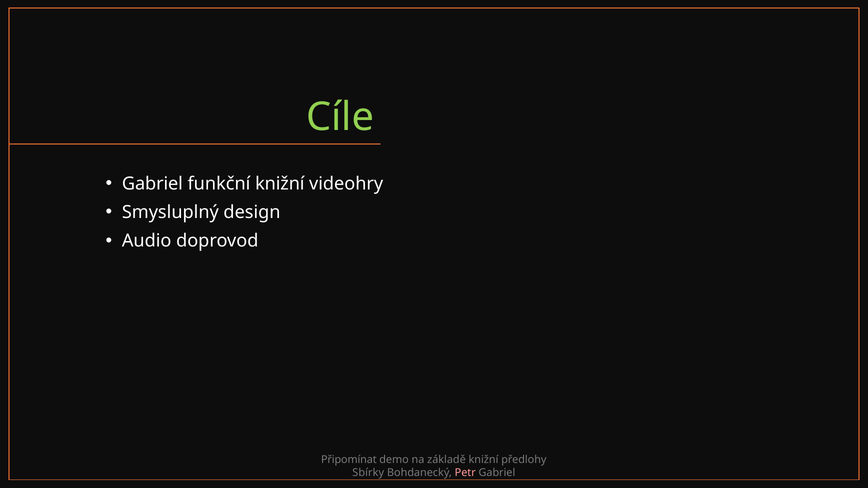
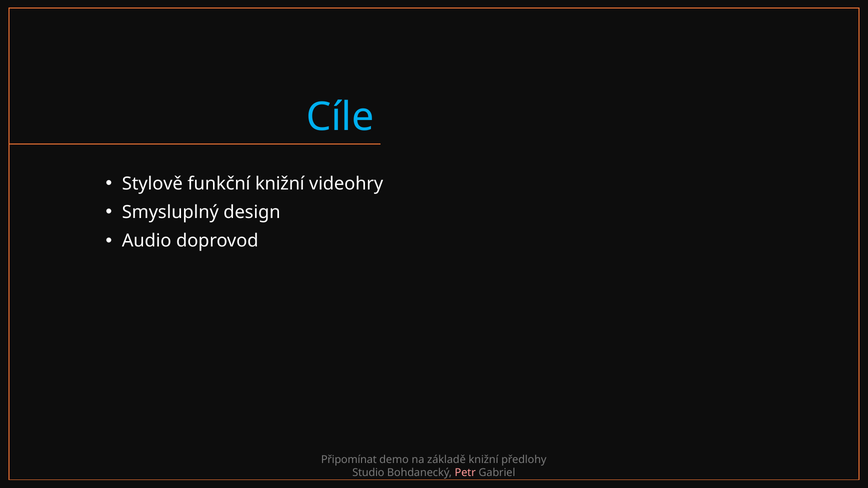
Cíle colour: light green -> light blue
Gabriel at (152, 184): Gabriel -> Stylově
Sbírky: Sbírky -> Studio
